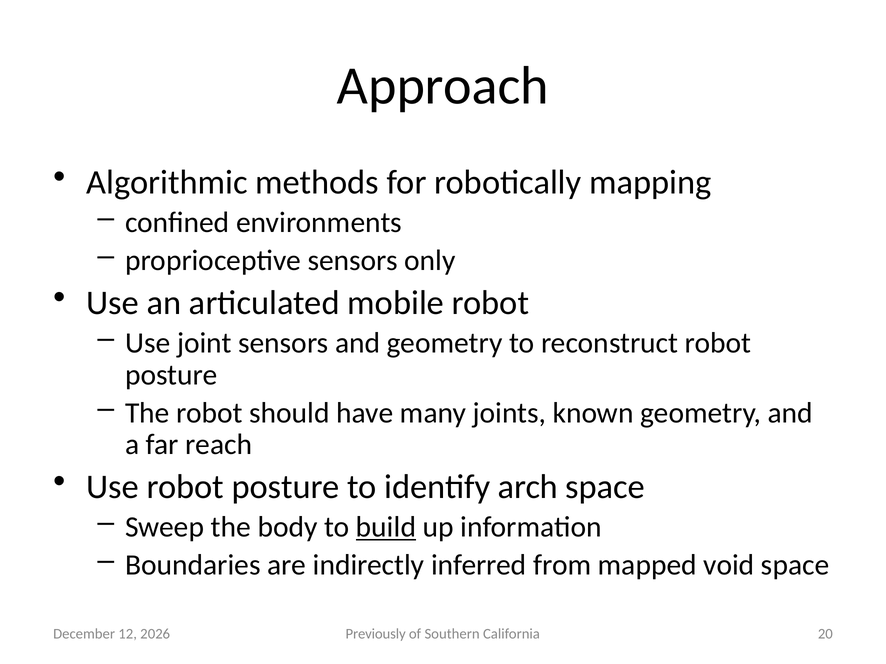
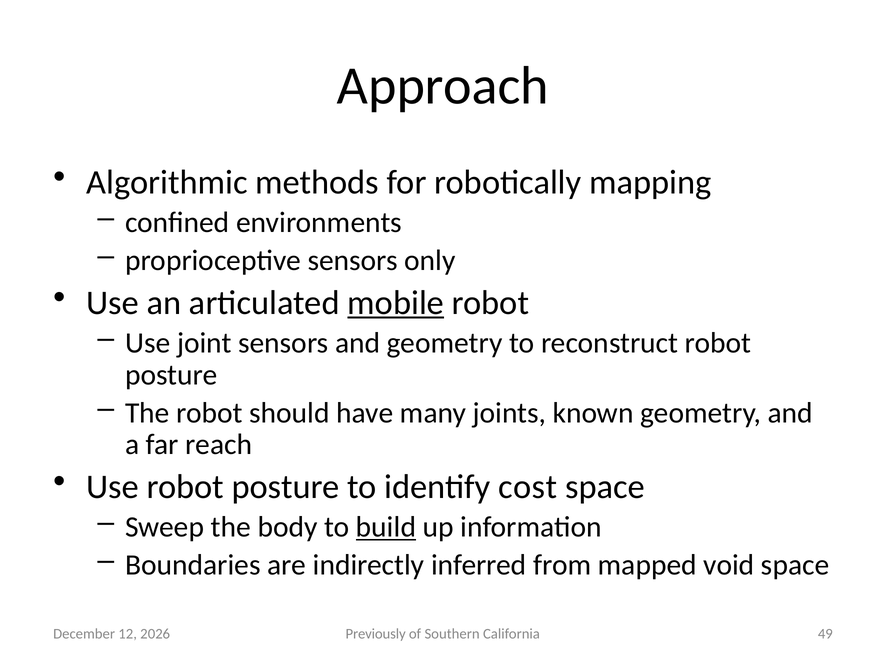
mobile underline: none -> present
arch: arch -> cost
20: 20 -> 49
